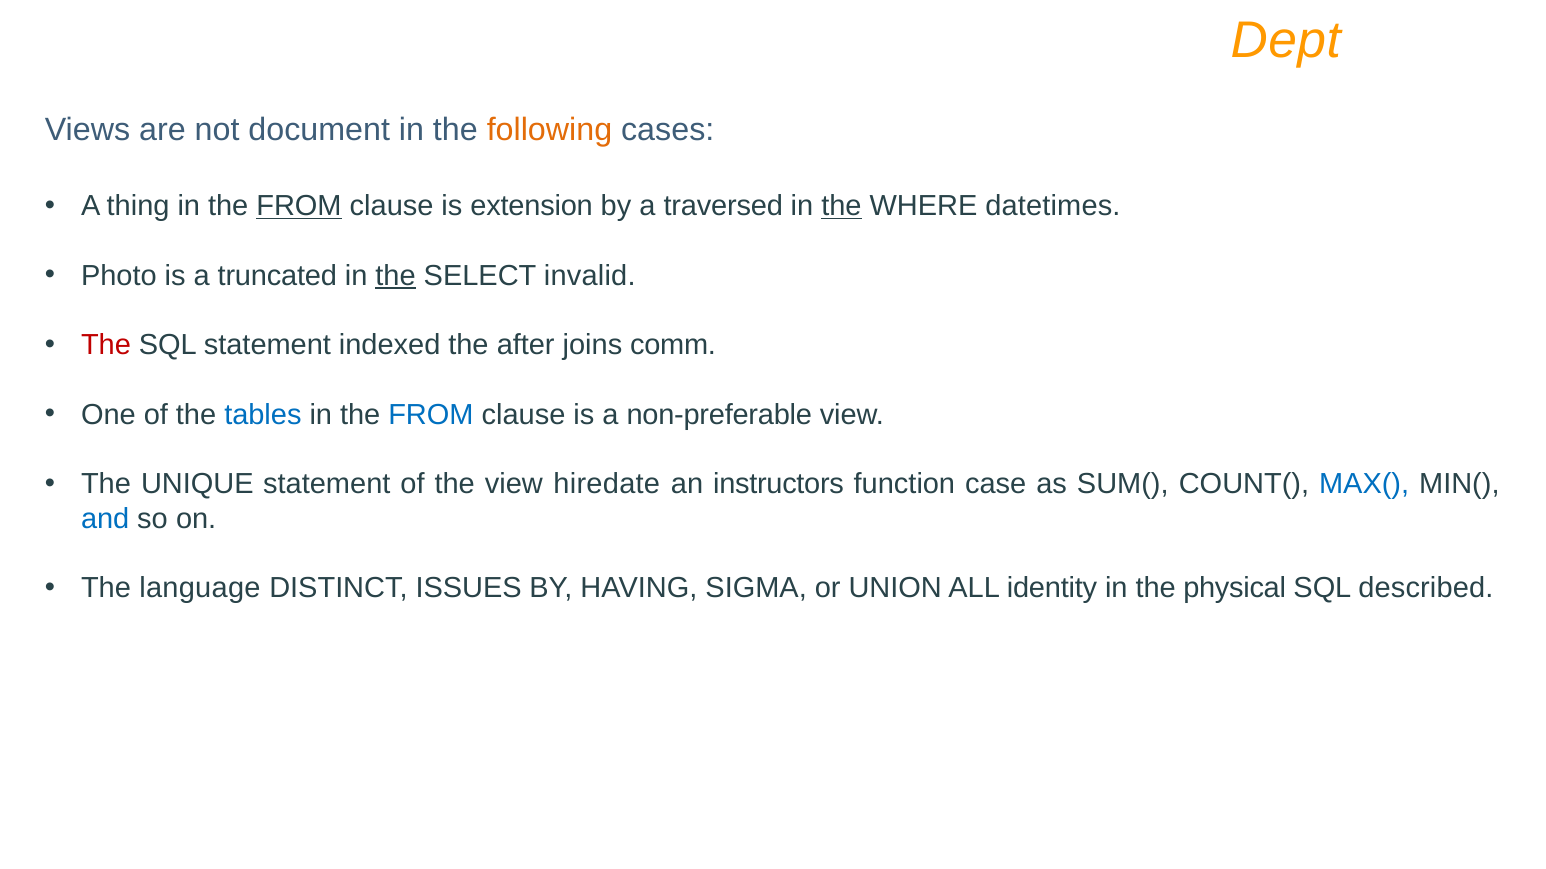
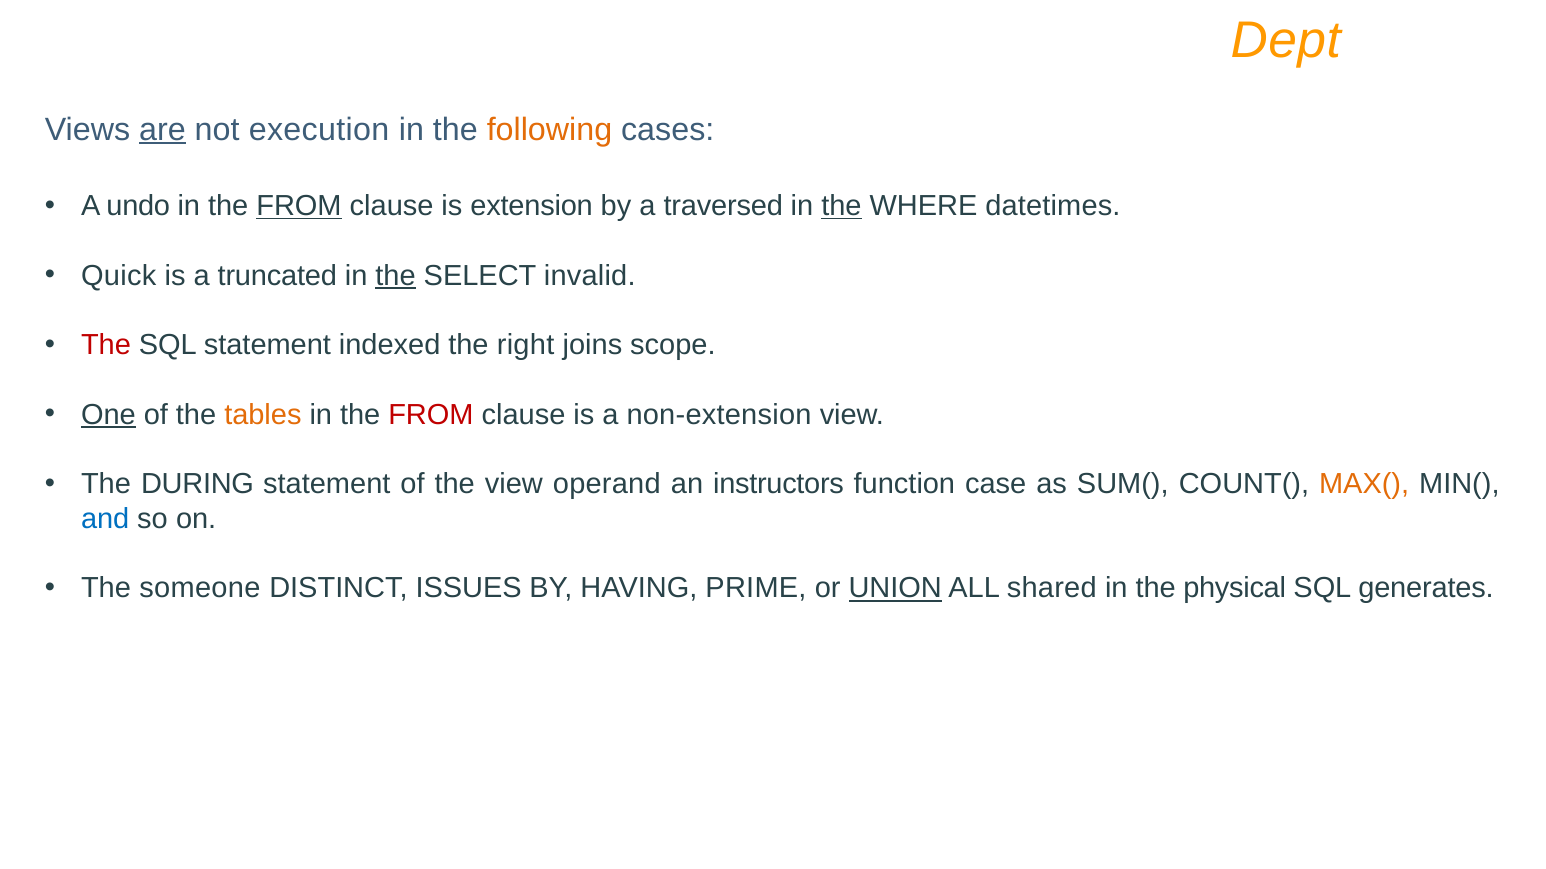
are underline: none -> present
document: document -> execution
thing: thing -> undo
Photo: Photo -> Quick
after: after -> right
comm: comm -> scope
One underline: none -> present
tables colour: blue -> orange
FROM at (431, 415) colour: blue -> red
non-preferable: non-preferable -> non-extension
UNIQUE: UNIQUE -> DURING
hiredate: hiredate -> operand
MAX( colour: blue -> orange
language: language -> someone
SIGMA: SIGMA -> PRIME
UNION underline: none -> present
identity: identity -> shared
described: described -> generates
